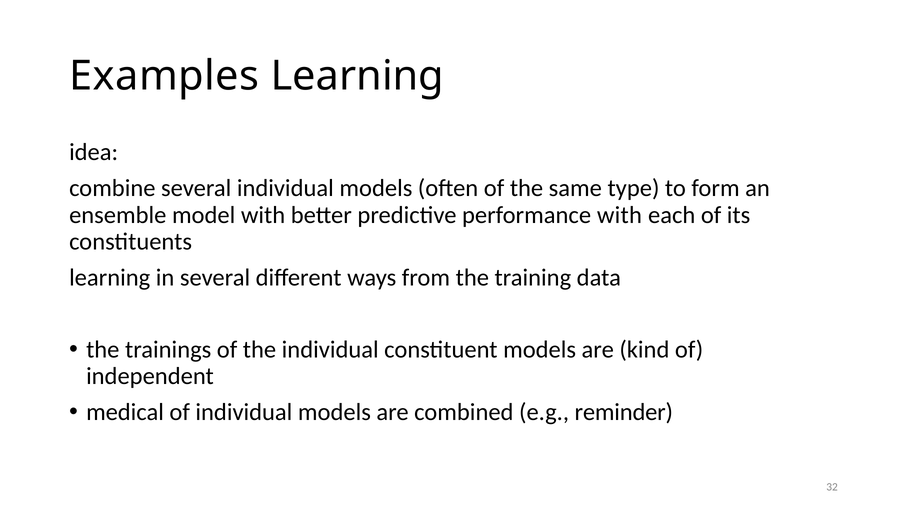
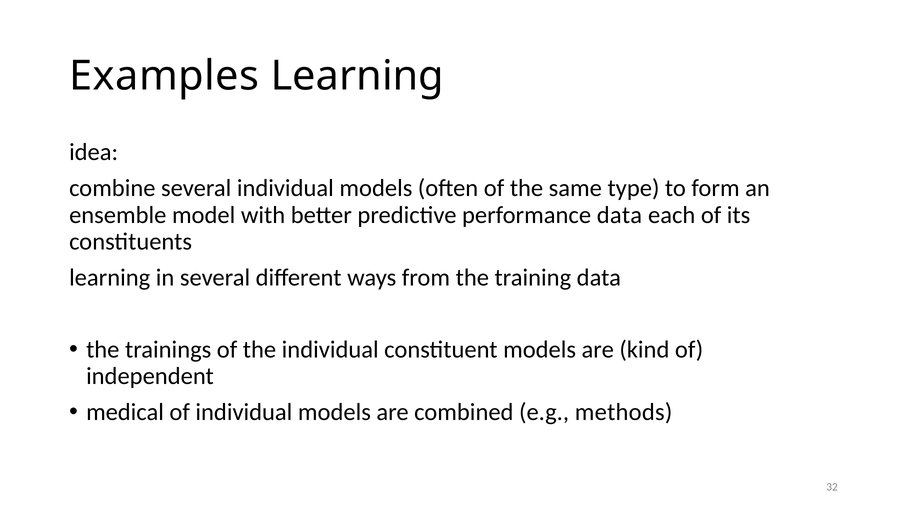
performance with: with -> data
reminder: reminder -> methods
